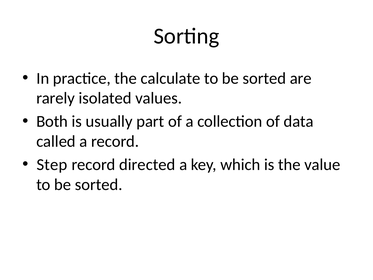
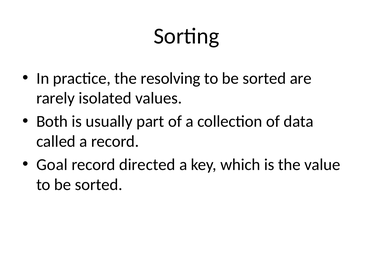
calculate: calculate -> resolving
Step: Step -> Goal
